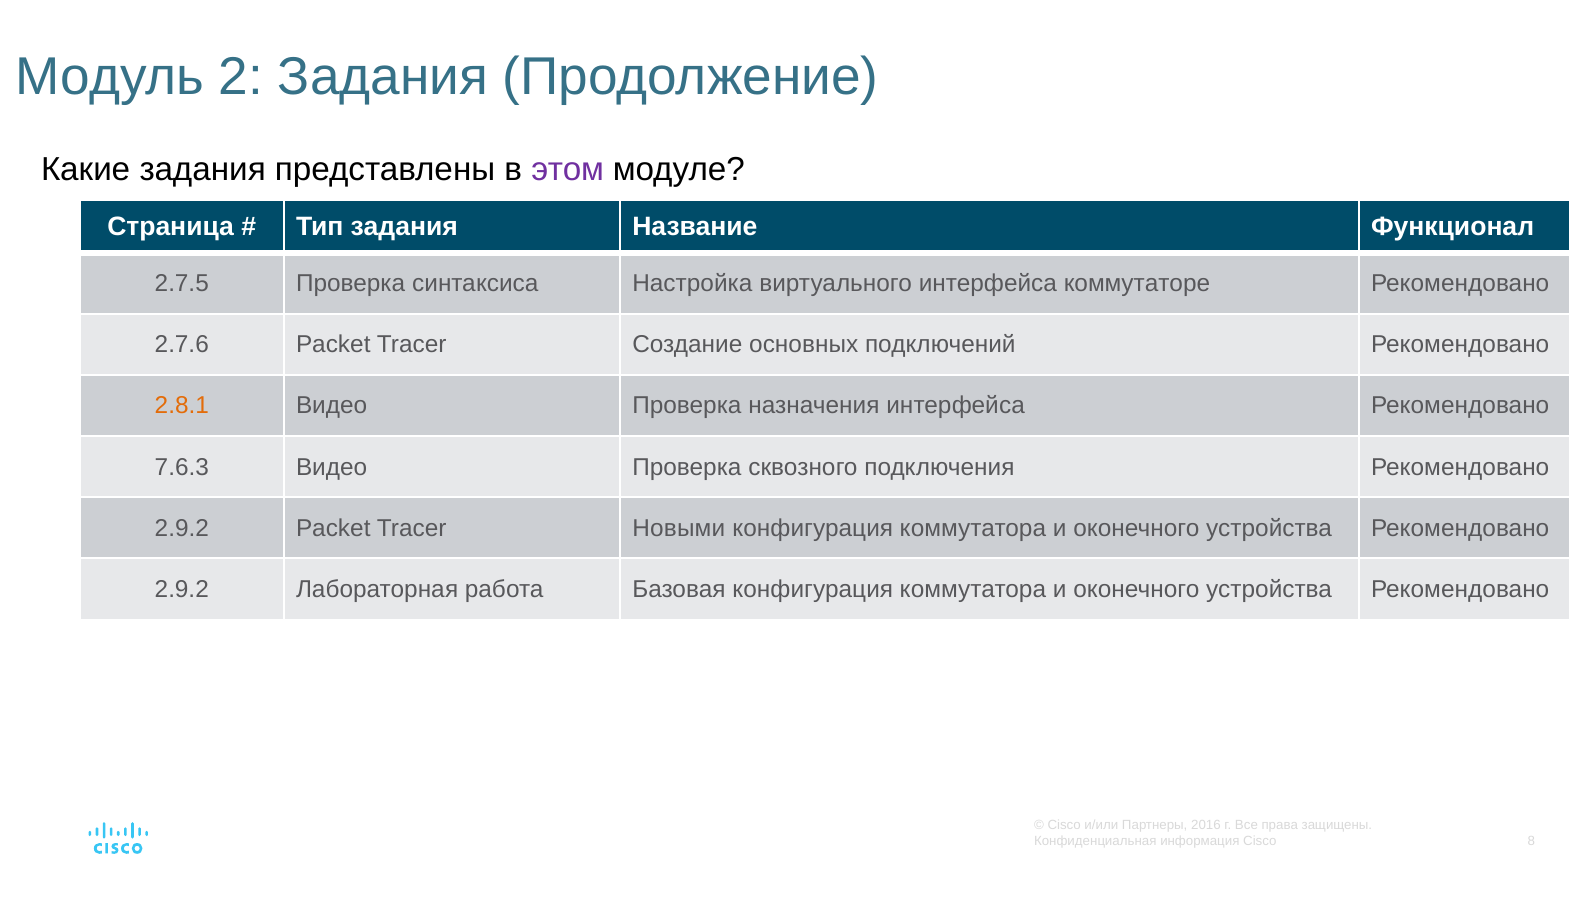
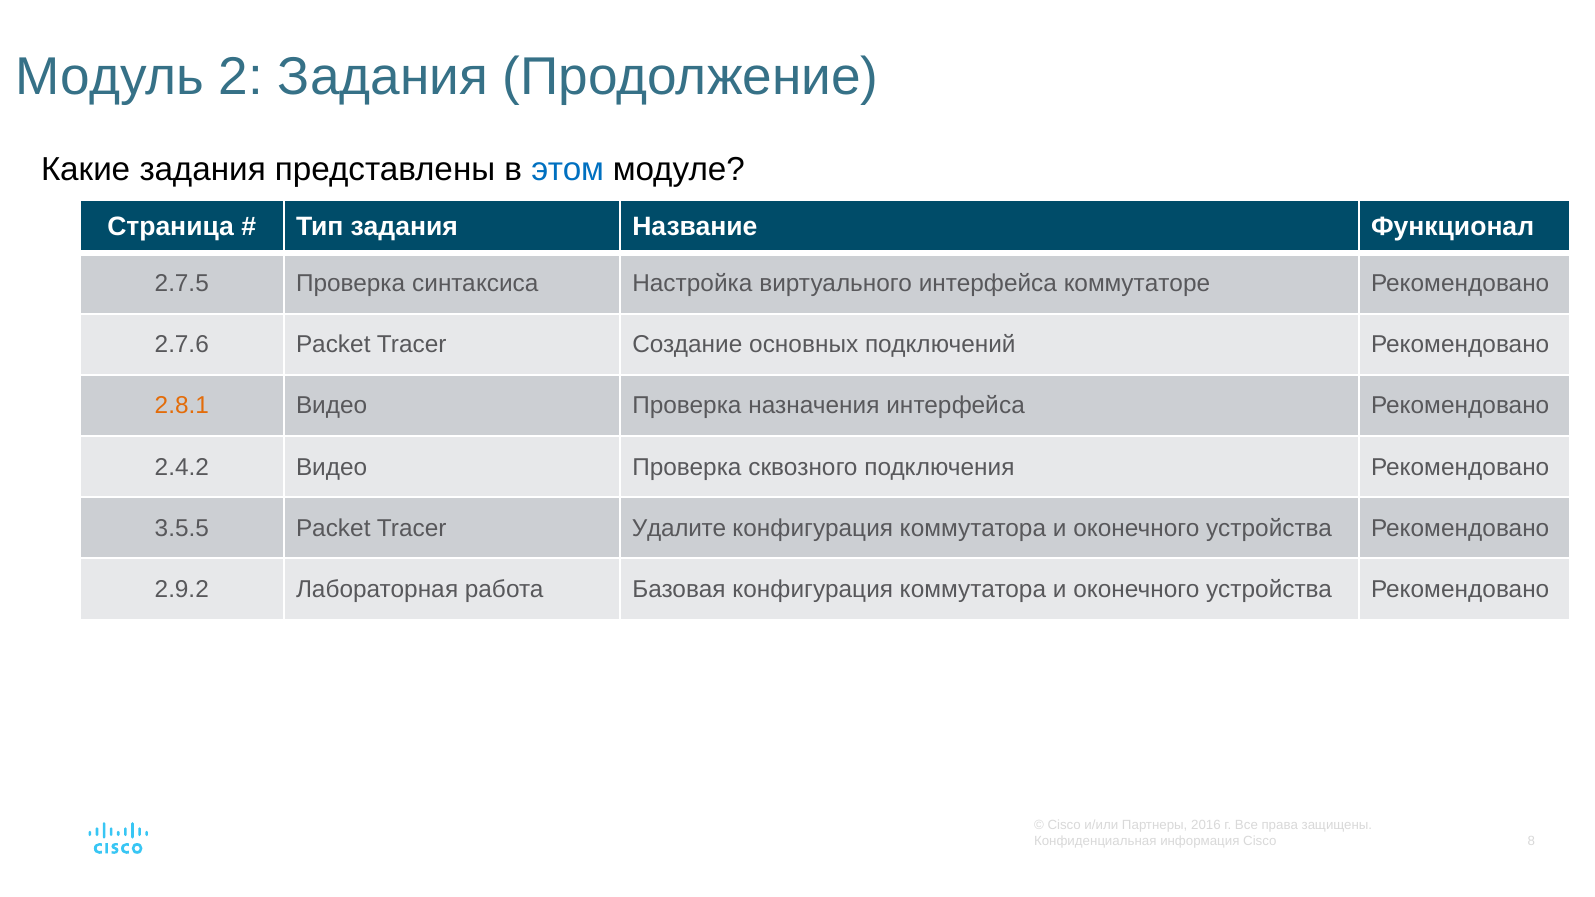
этом colour: purple -> blue
7.6.3: 7.6.3 -> 2.4.2
2.9.2 at (182, 528): 2.9.2 -> 3.5.5
Новыми: Новыми -> Удалите
